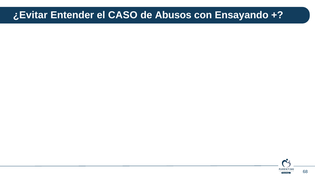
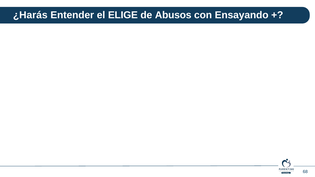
¿Evitar: ¿Evitar -> ¿Harás
CASO: CASO -> ELIGE
